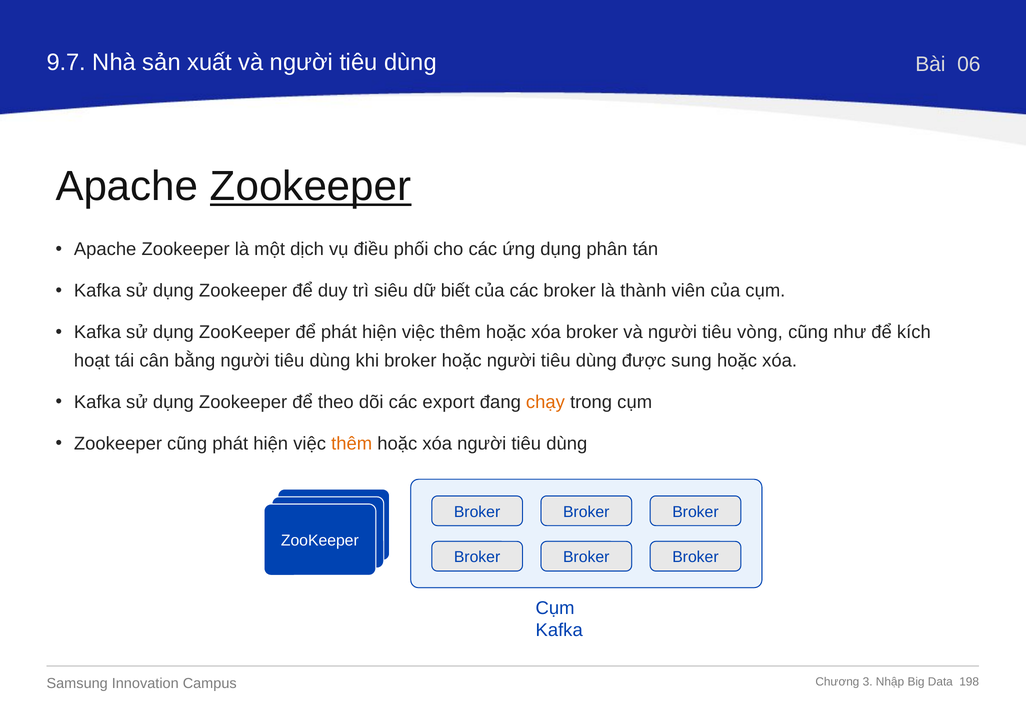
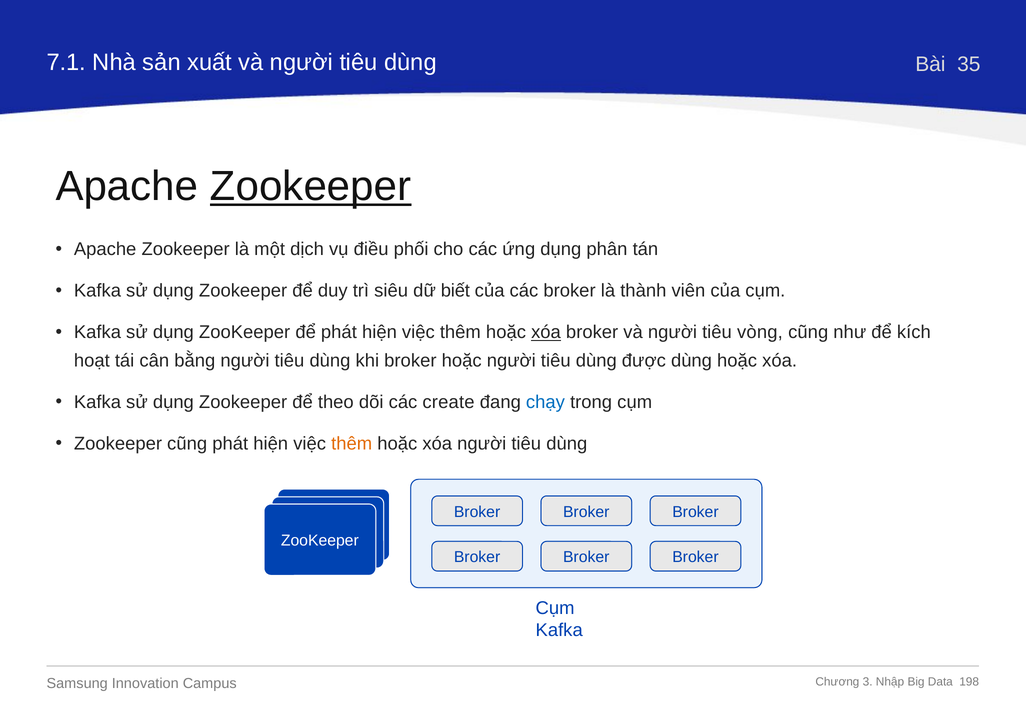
9.7: 9.7 -> 7.1
06: 06 -> 35
xóa at (546, 332) underline: none -> present
được sung: sung -> dùng
export: export -> create
chạy colour: orange -> blue
